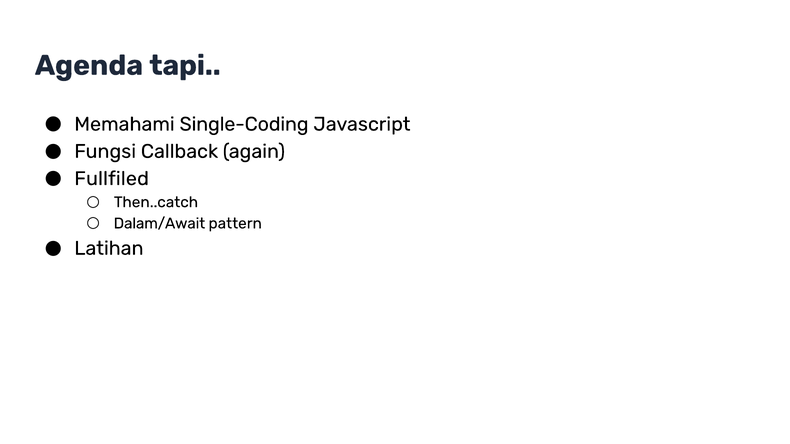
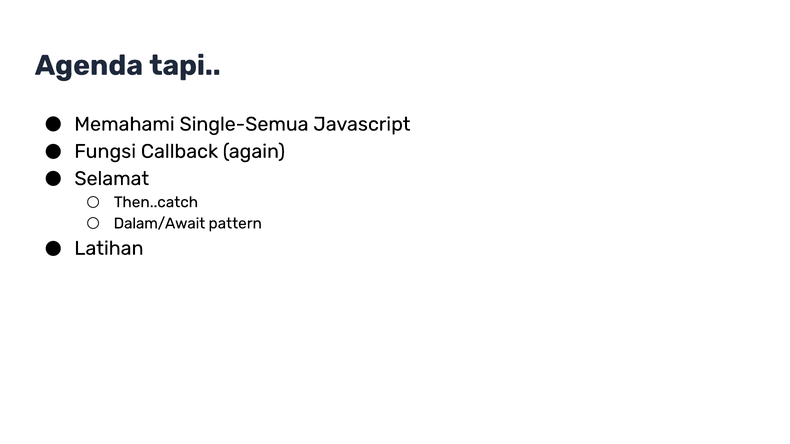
Single-Coding: Single-Coding -> Single-Semua
Fullfiled: Fullfiled -> Selamat
